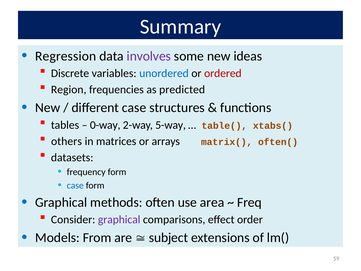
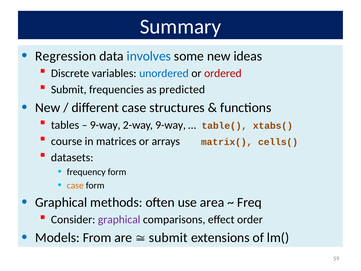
involves colour: purple -> blue
Region at (69, 90): Region -> Submit
0-way at (105, 125): 0-way -> 9-way
2-way 5-way: 5-way -> 9-way
others: others -> course
often(: often( -> cells(
case at (75, 185) colour: blue -> orange
subject at (168, 237): subject -> submit
